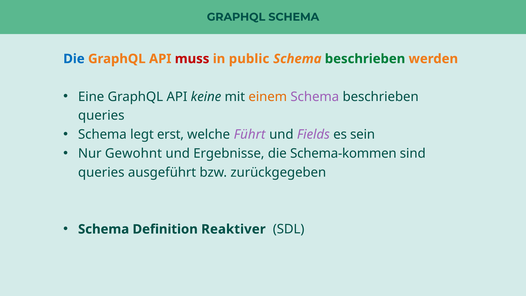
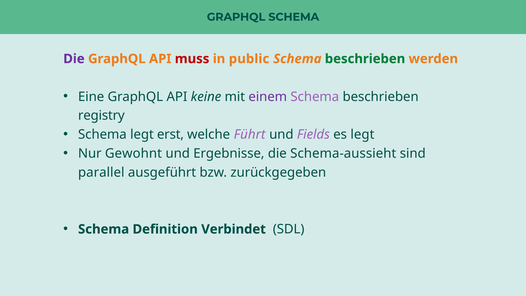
Die at (74, 59) colour: blue -> purple
einem colour: orange -> purple
queries at (101, 116): queries -> registry
es sein: sein -> legt
Schema-kommen: Schema-kommen -> Schema-aussieht
queries at (101, 172): queries -> parallel
Reaktiver: Reaktiver -> Verbindet
